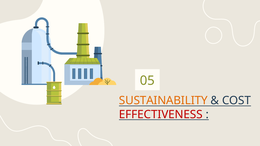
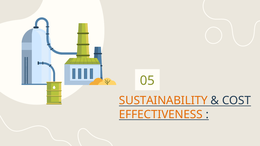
EFFECTIVENESS colour: red -> orange
